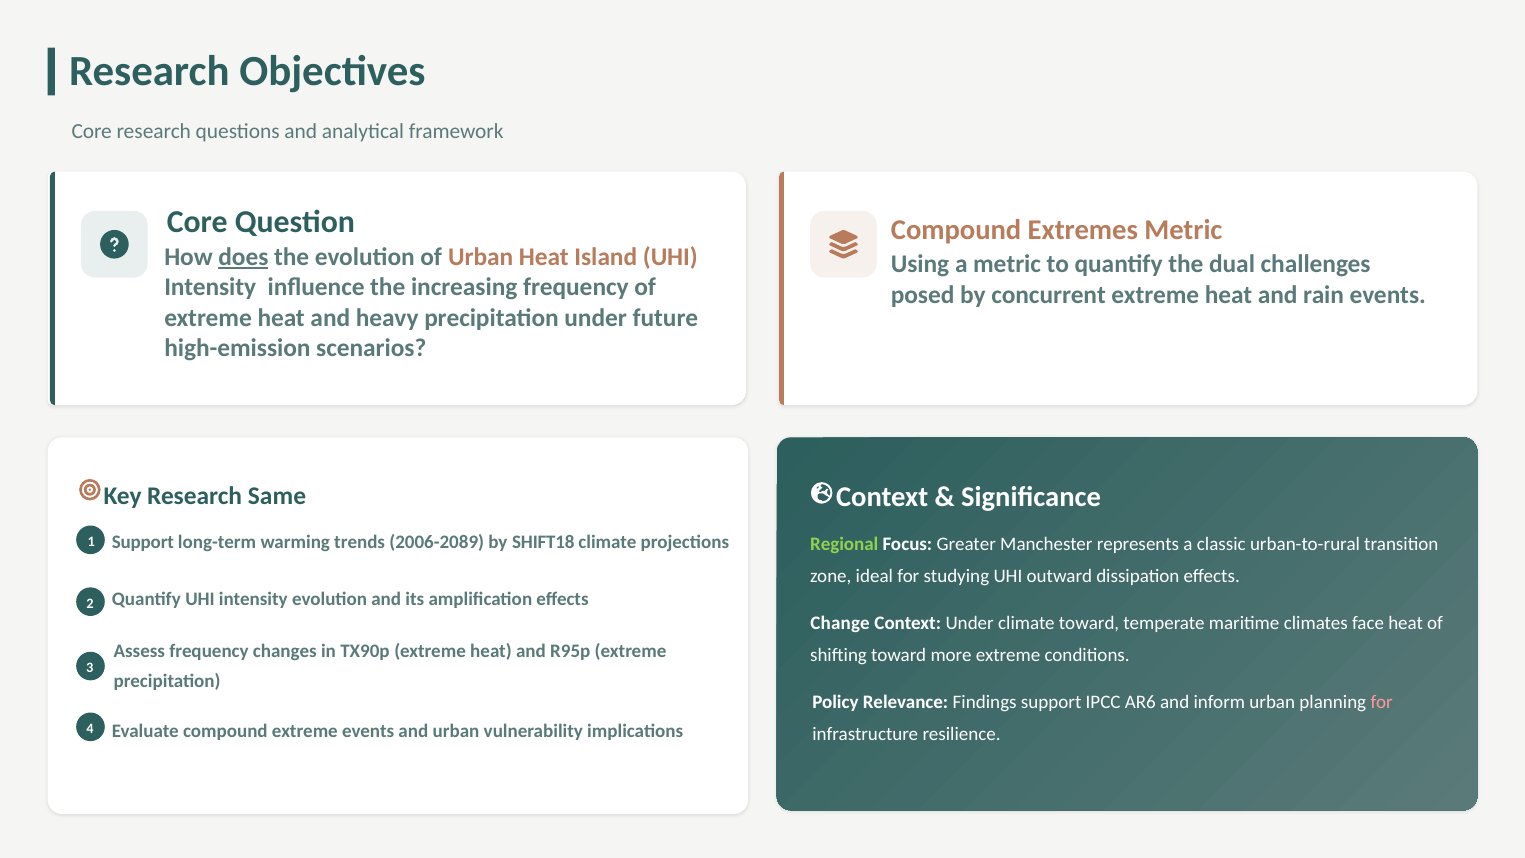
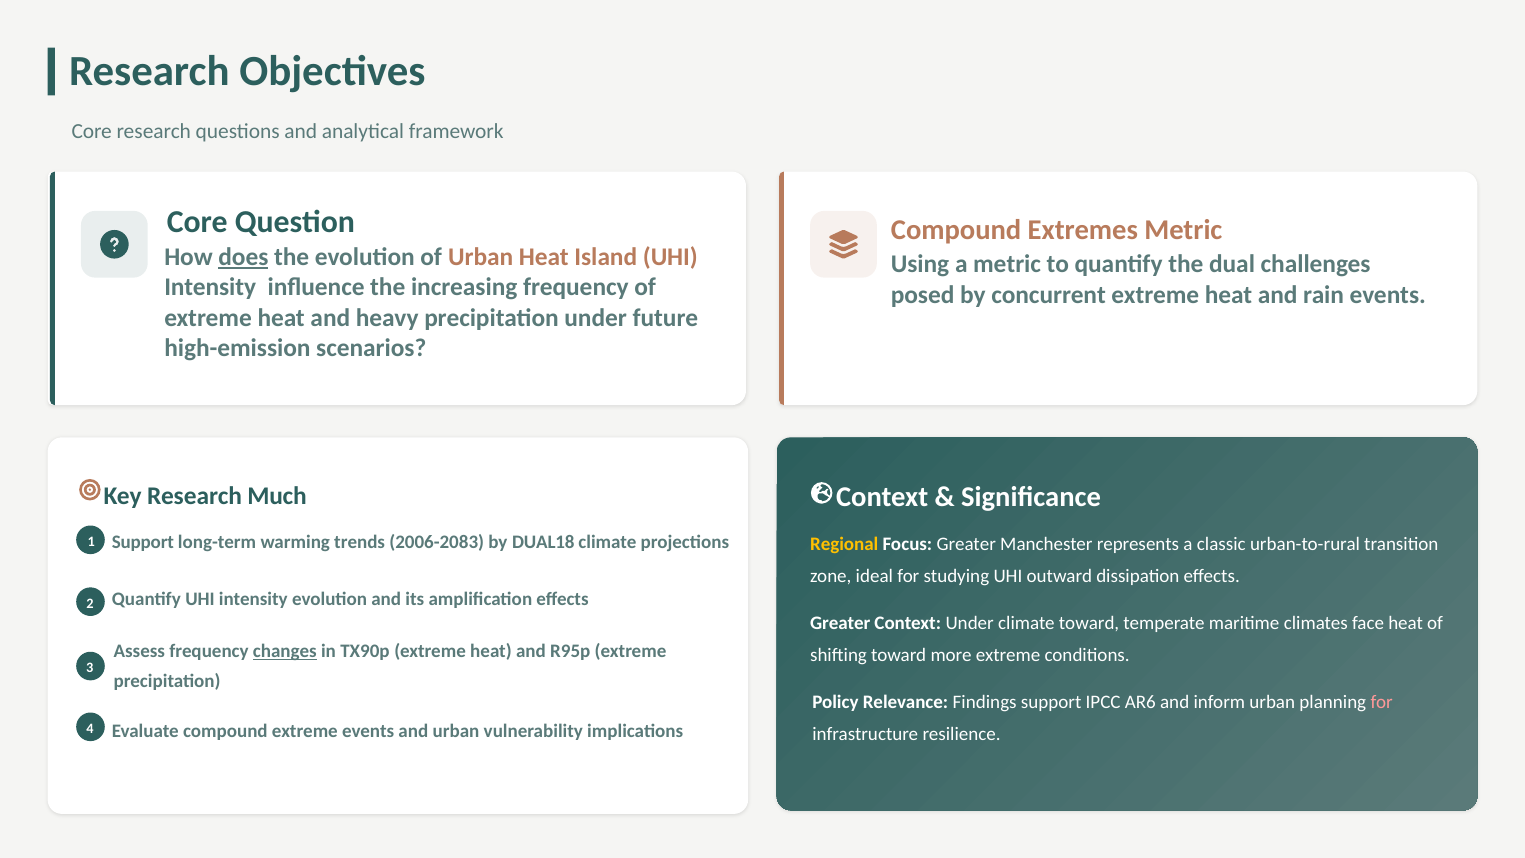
Same: Same -> Much
2006-2089: 2006-2089 -> 2006-2083
SHIFT18: SHIFT18 -> DUAL18
Regional colour: light green -> yellow
Change at (840, 623): Change -> Greater
changes underline: none -> present
